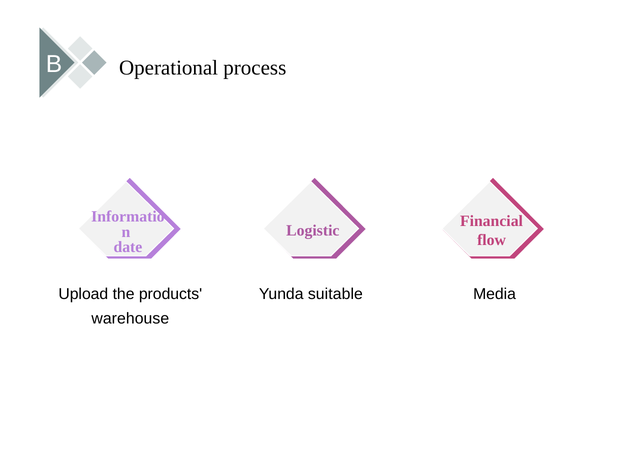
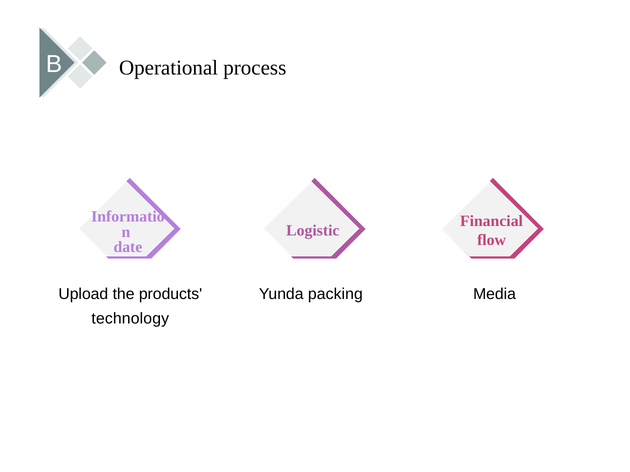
suitable: suitable -> packing
warehouse: warehouse -> technology
